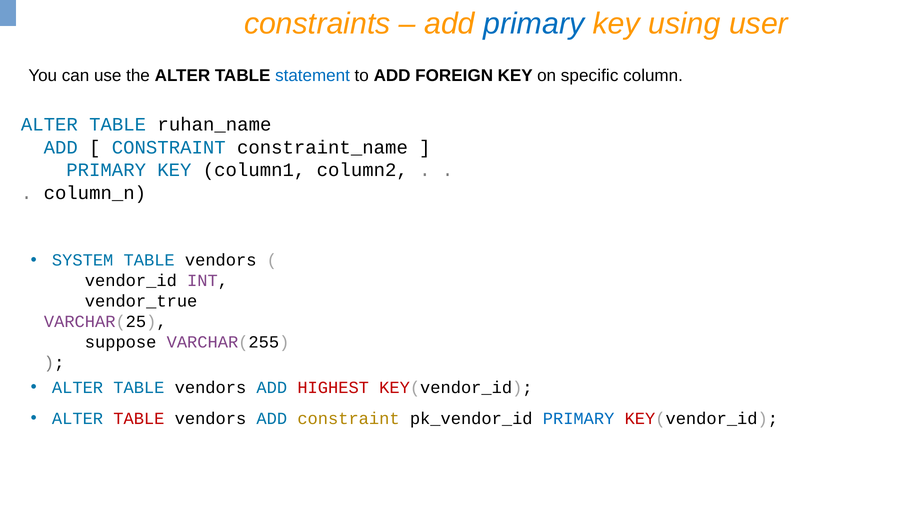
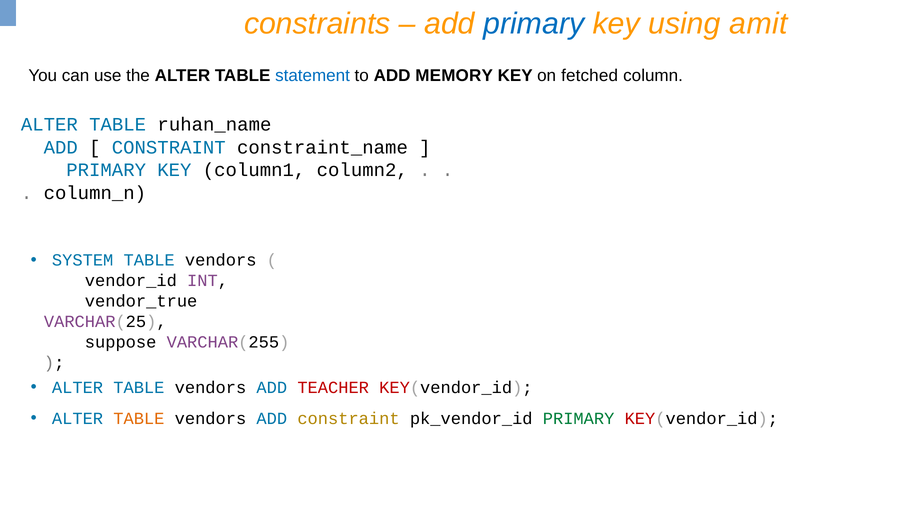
user: user -> amit
FOREIGN: FOREIGN -> MEMORY
specific: specific -> fetched
HIGHEST: HIGHEST -> TEACHER
TABLE at (139, 419) colour: red -> orange
PRIMARY at (579, 419) colour: blue -> green
